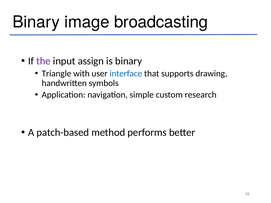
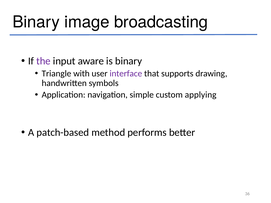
assign: assign -> aware
interface colour: blue -> purple
research: research -> applying
